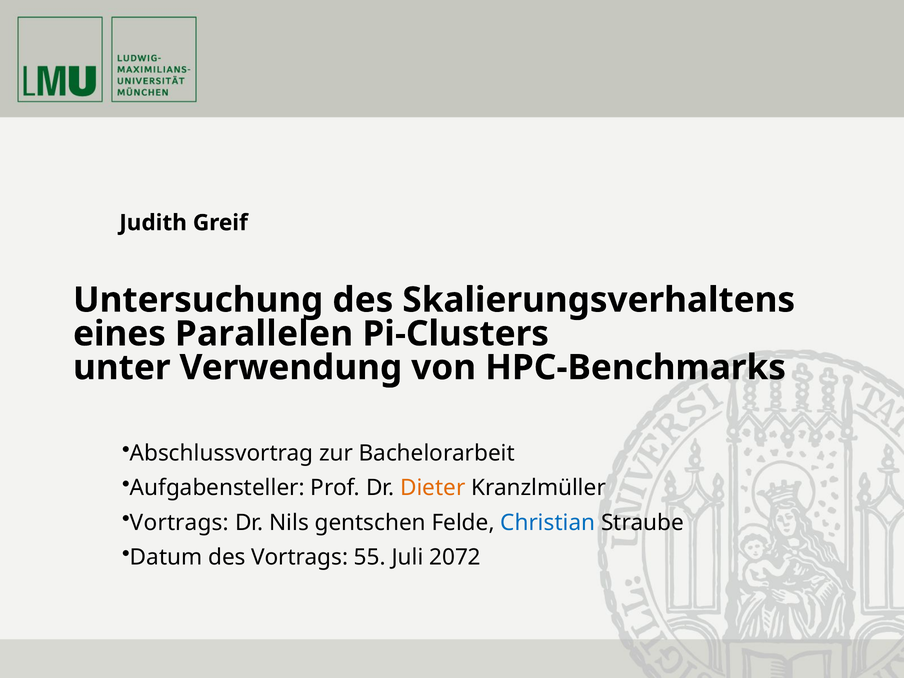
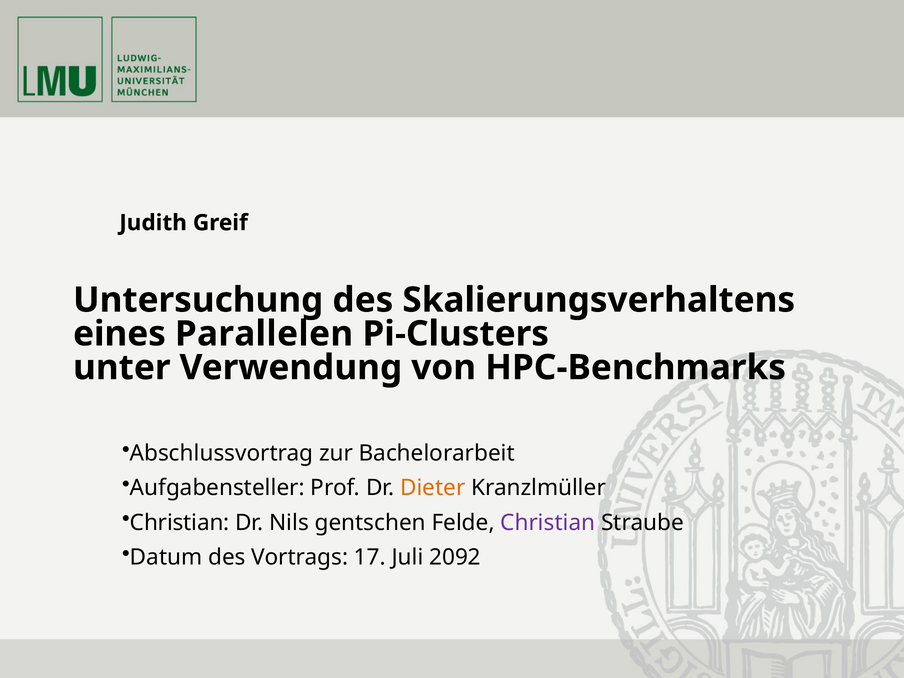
Vortrags at (179, 523): Vortrags -> Christian
Christian at (548, 523) colour: blue -> purple
55: 55 -> 17
2072: 2072 -> 2092
